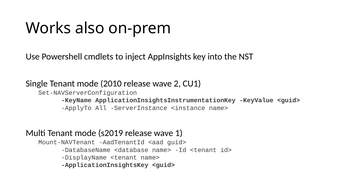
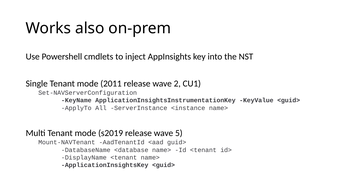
2010: 2010 -> 2011
1: 1 -> 5
